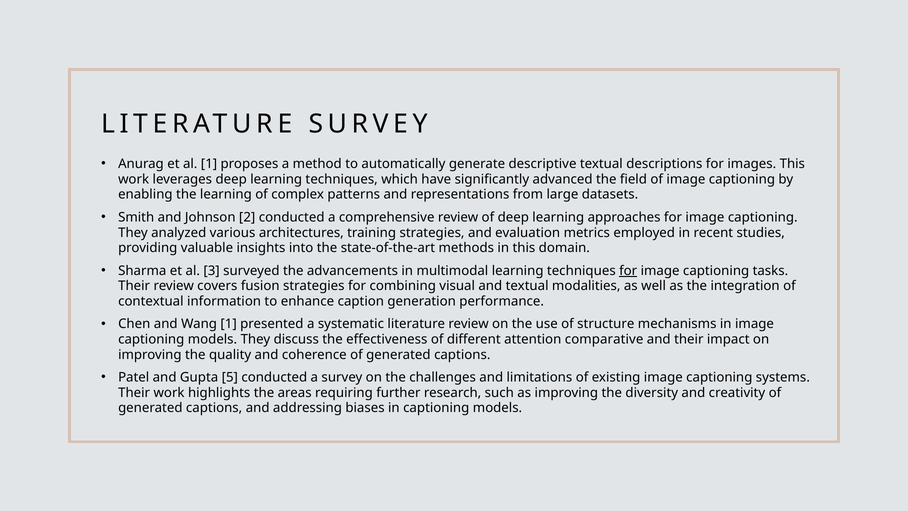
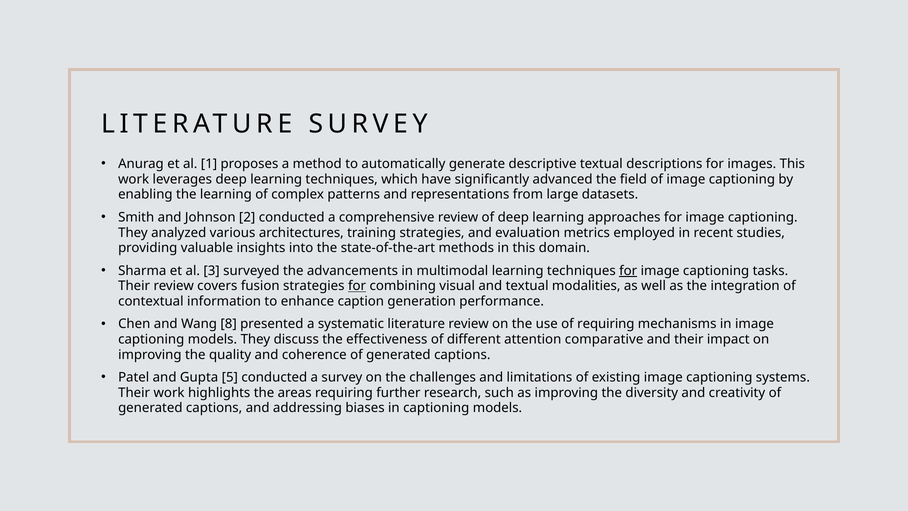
for at (357, 286) underline: none -> present
Wang 1: 1 -> 8
of structure: structure -> requiring
